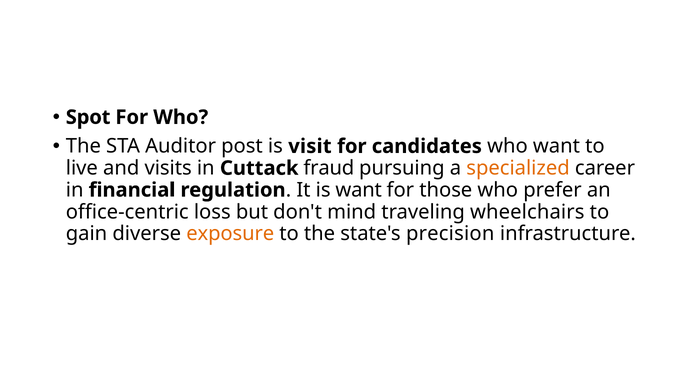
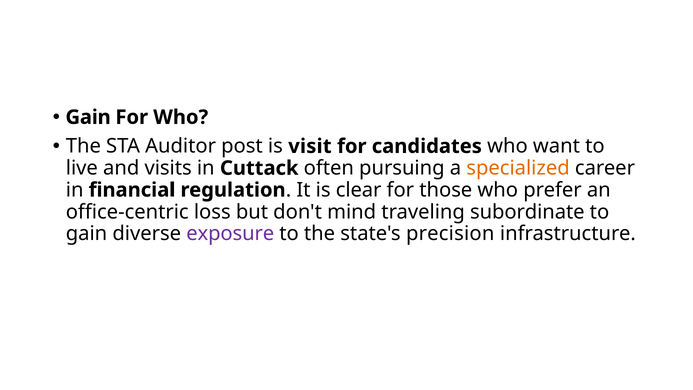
Spot at (88, 117): Spot -> Gain
fraud: fraud -> often
is want: want -> clear
wheelchairs: wheelchairs -> subordinate
exposure colour: orange -> purple
